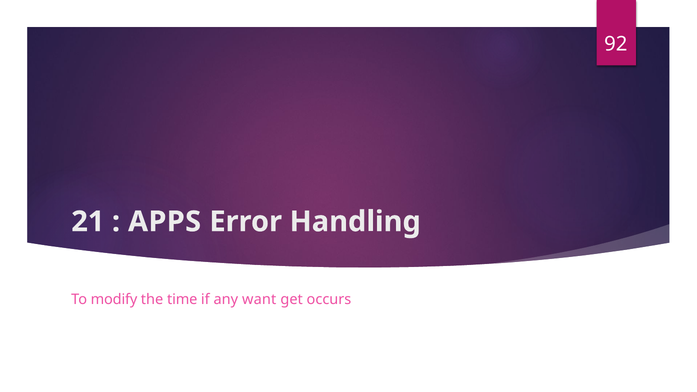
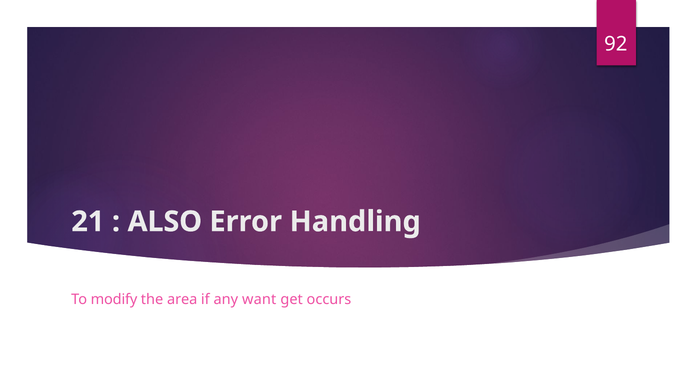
APPS: APPS -> ALSO
time: time -> area
